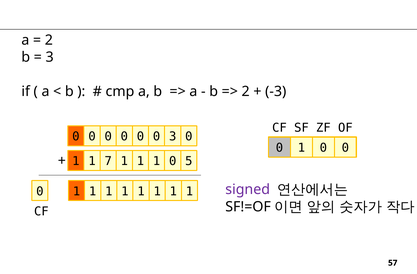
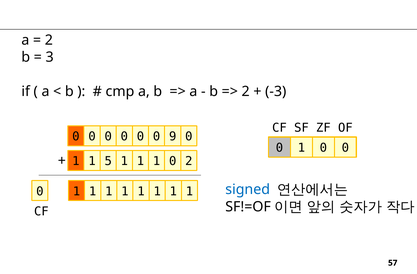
0 3: 3 -> 9
7: 7 -> 5
0 5: 5 -> 2
signed colour: purple -> blue
